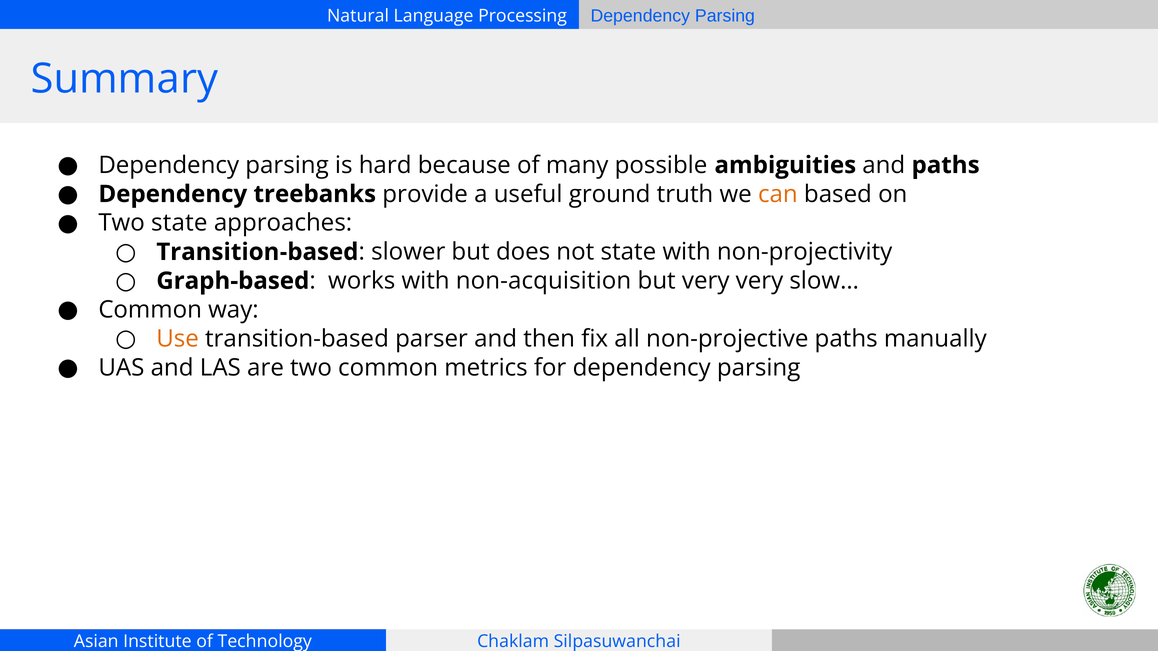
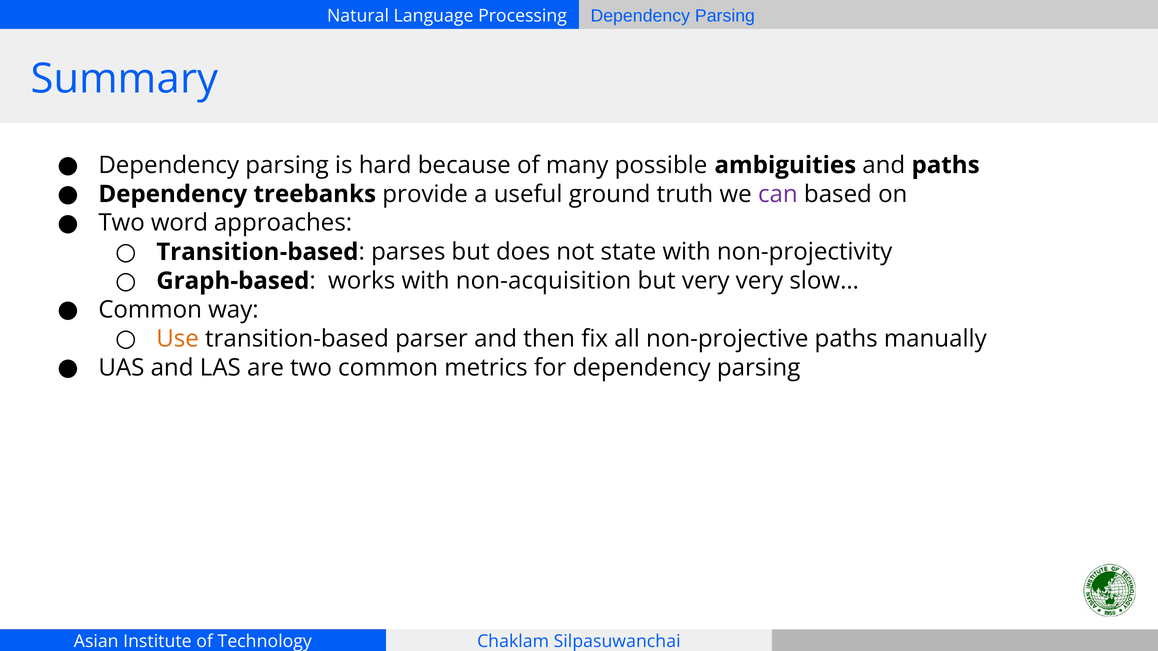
can colour: orange -> purple
Two state: state -> word
slower: slower -> parses
